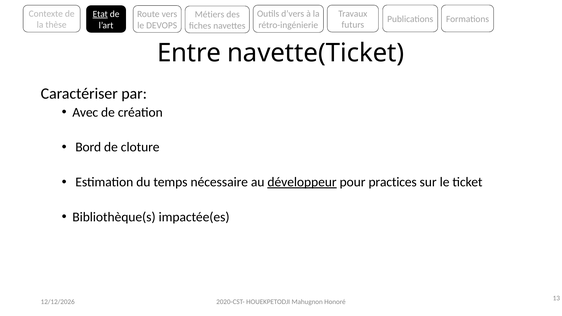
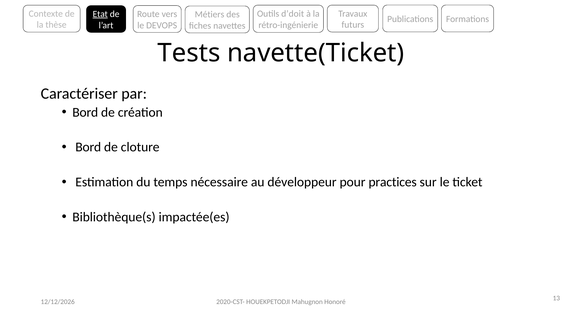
d’vers: d’vers -> d’doit
Entre: Entre -> Tests
Avec at (85, 112): Avec -> Bord
développeur underline: present -> none
